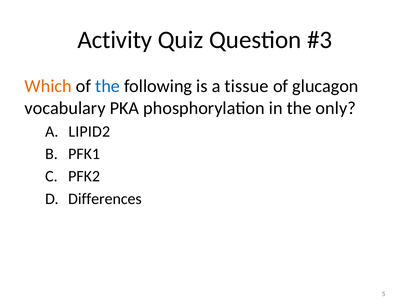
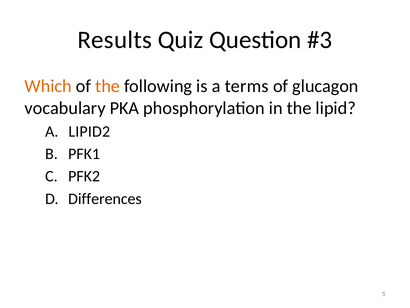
Activity: Activity -> Results
the at (108, 86) colour: blue -> orange
tissue: tissue -> terms
only: only -> lipid
